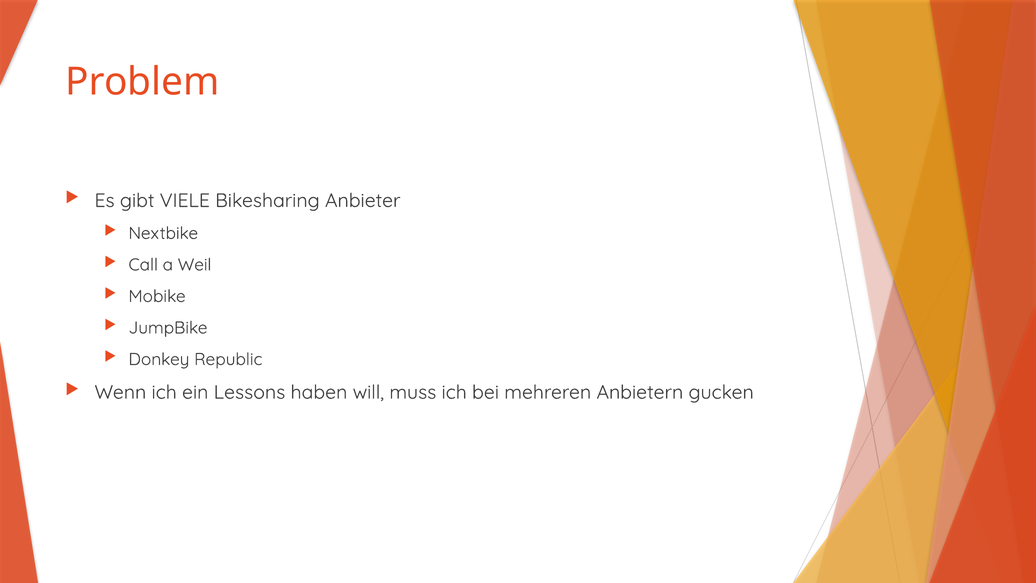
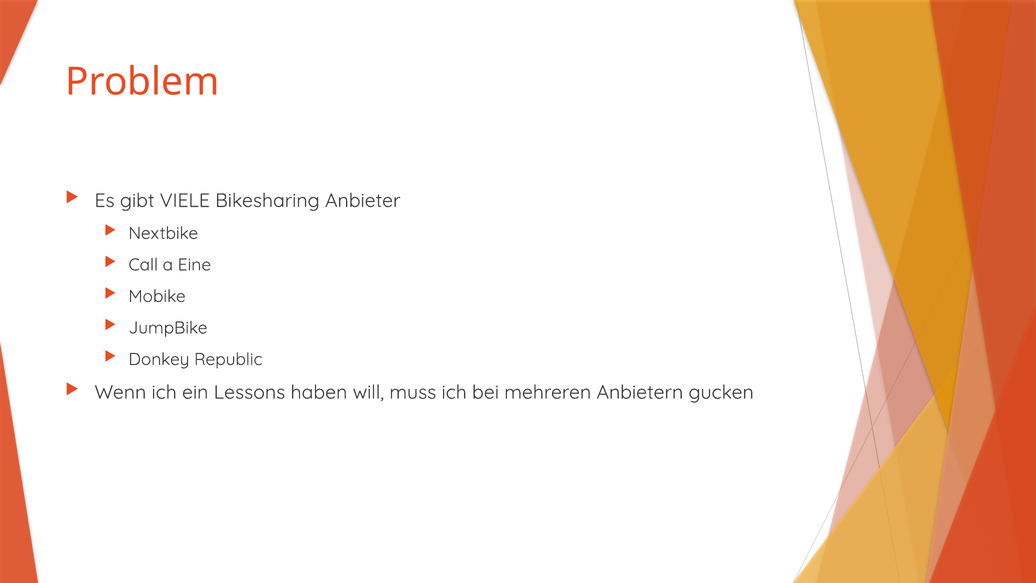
Weil: Weil -> Eine
